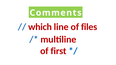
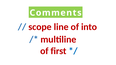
which: which -> scope
files: files -> into
